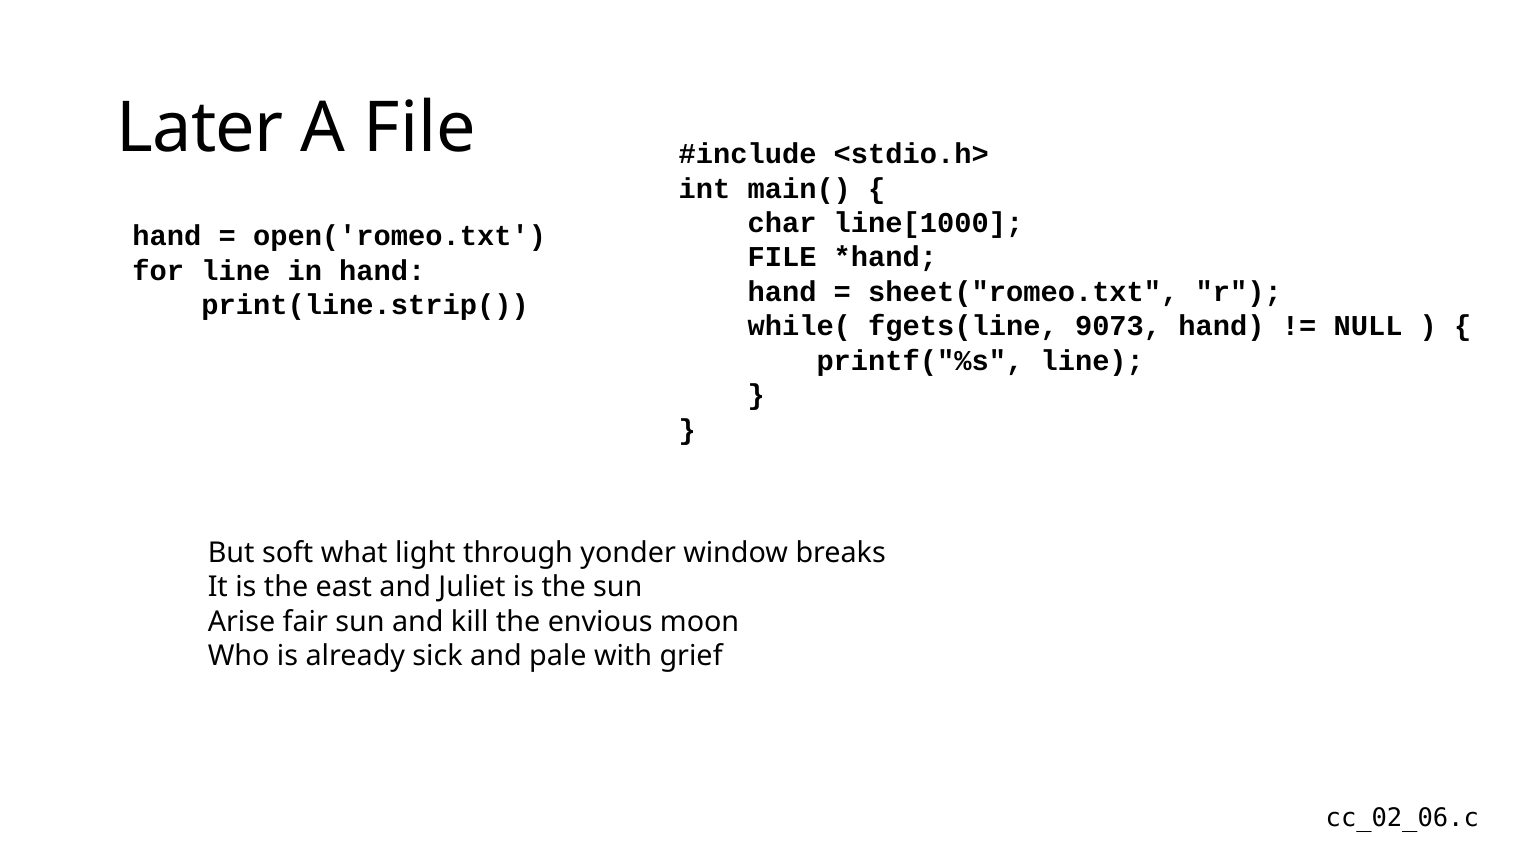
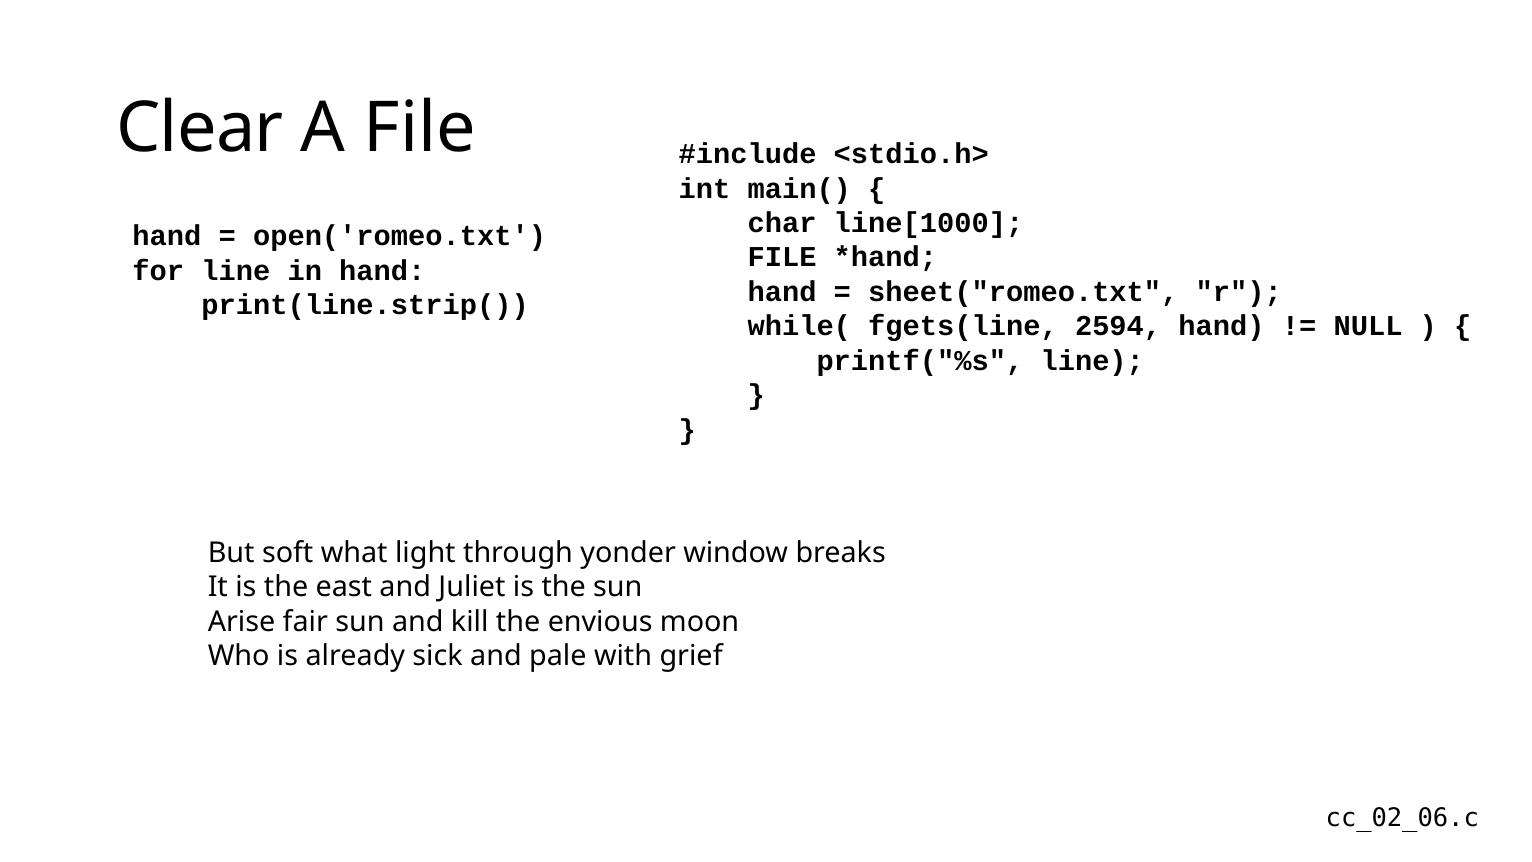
Later: Later -> Clear
9073: 9073 -> 2594
